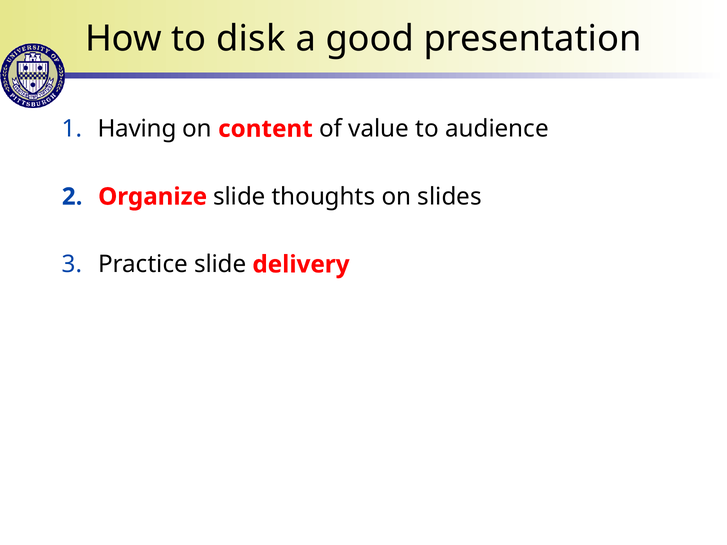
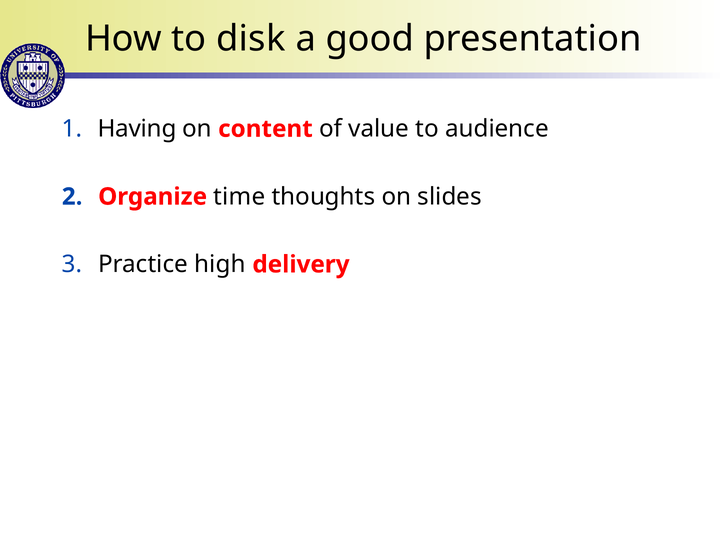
Organize slide: slide -> time
Practice slide: slide -> high
